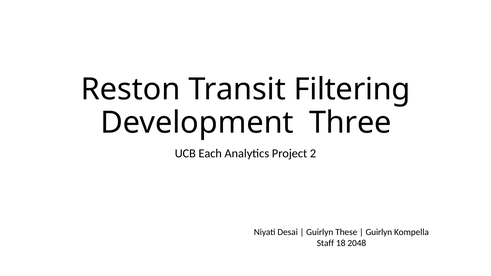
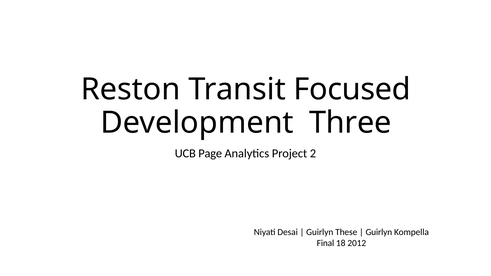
Filtering: Filtering -> Focused
Each: Each -> Page
Staff: Staff -> Final
2048: 2048 -> 2012
